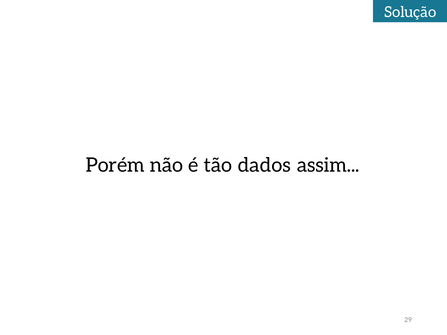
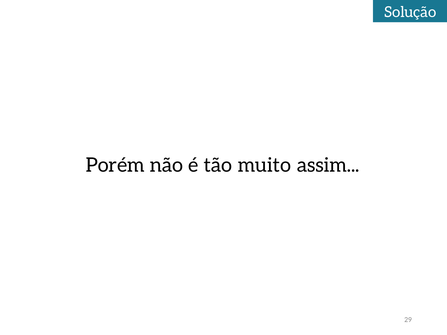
dados: dados -> muito
